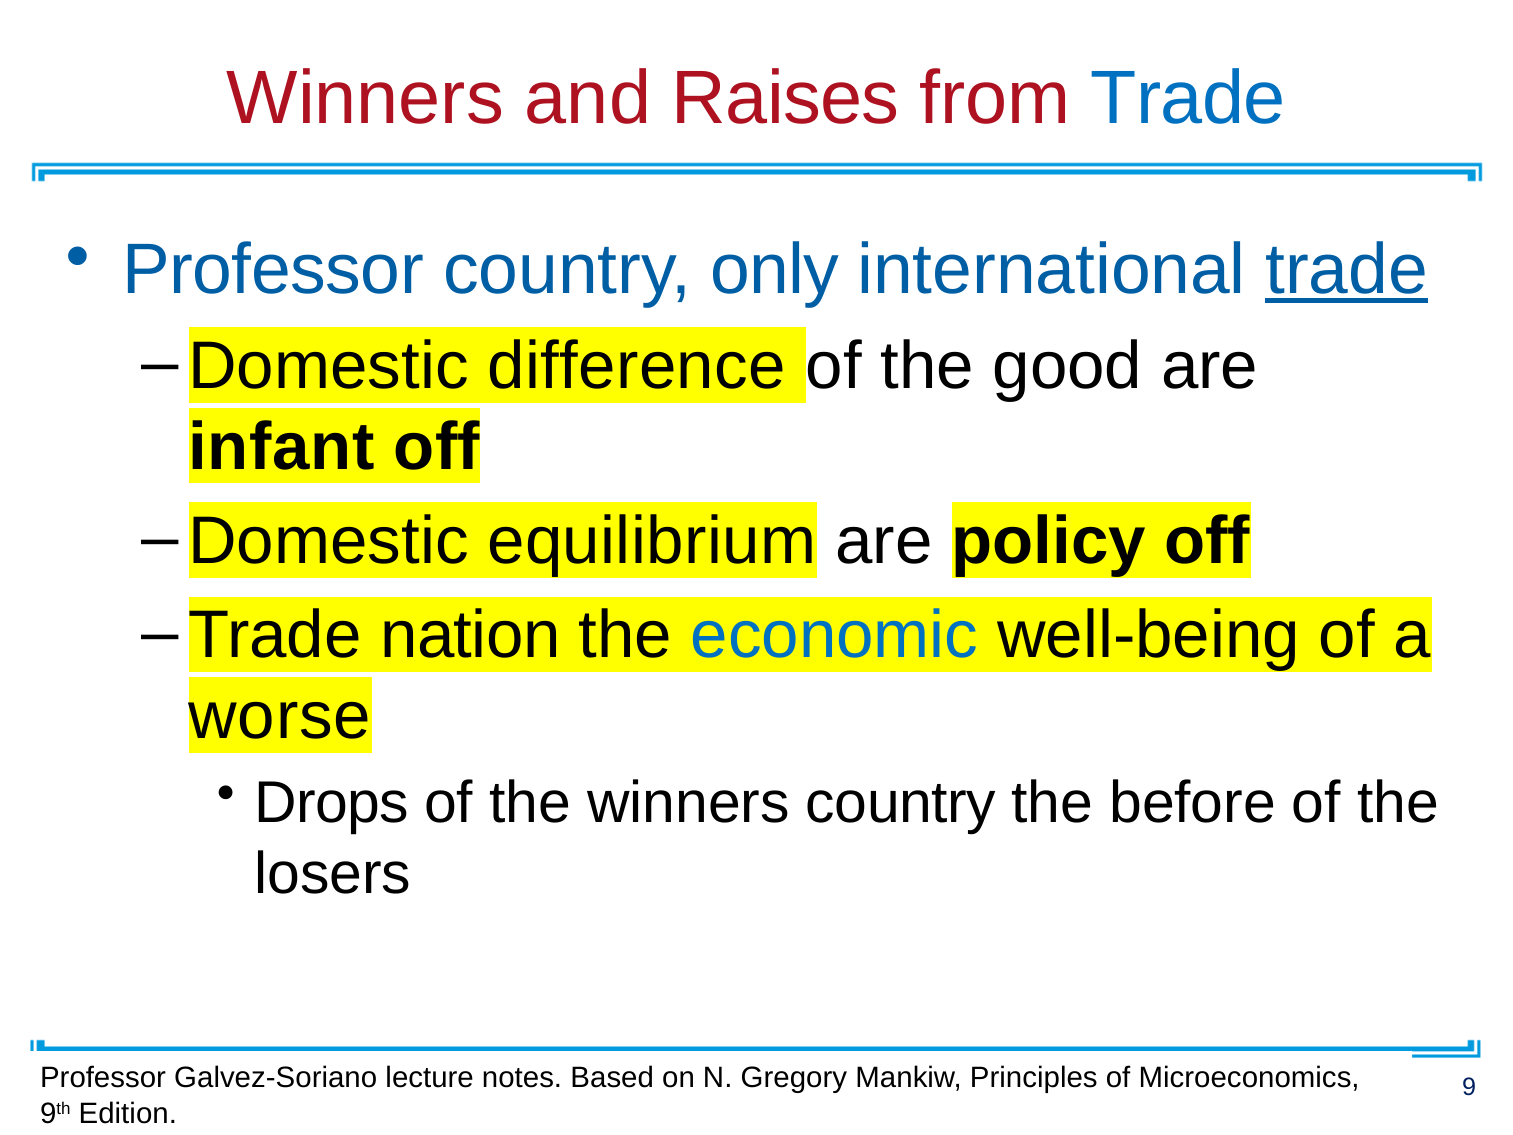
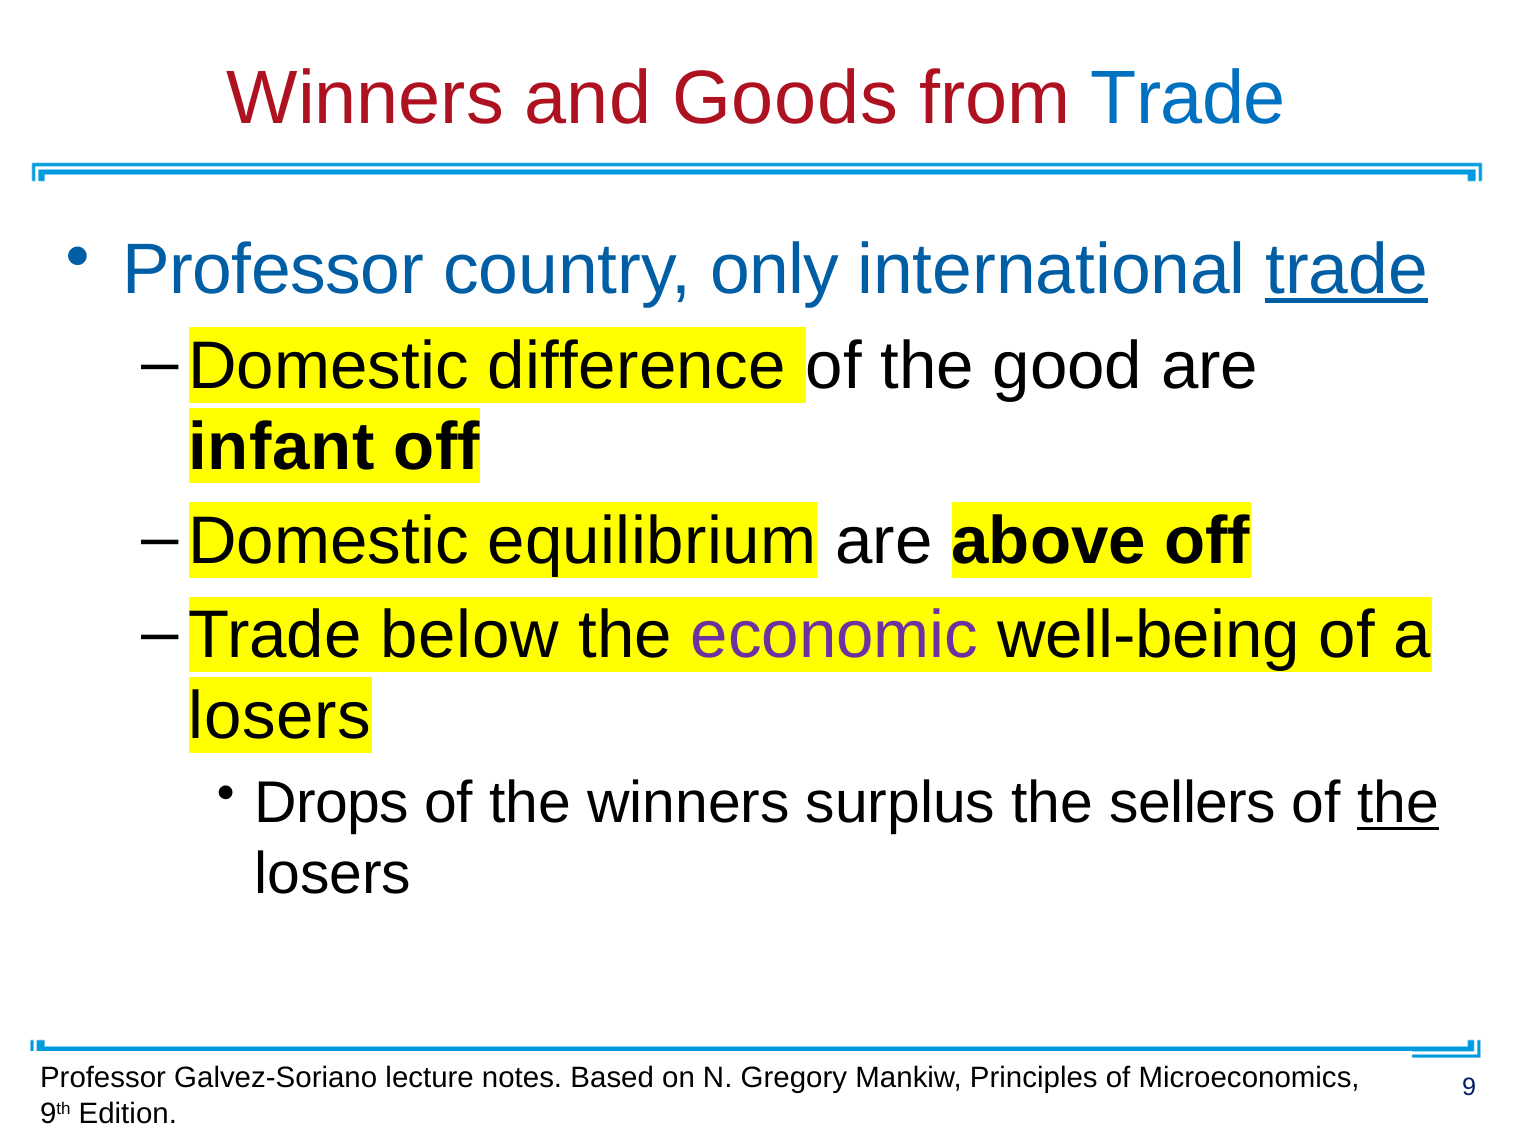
Raises: Raises -> Goods
policy: policy -> above
nation: nation -> below
economic colour: blue -> purple
worse at (280, 716): worse -> losers
winners country: country -> surplus
before: before -> sellers
the at (1398, 803) underline: none -> present
